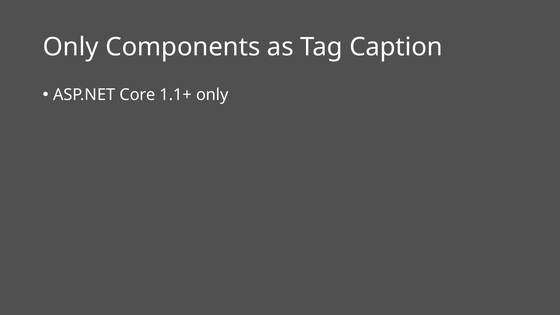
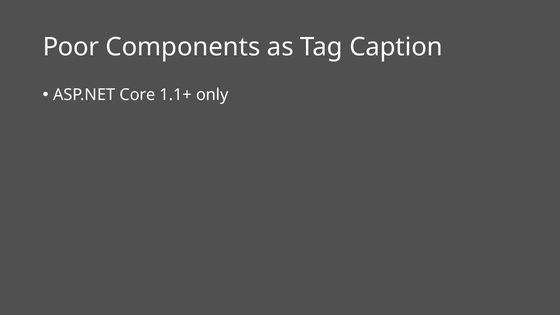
Only at (71, 47): Only -> Poor
